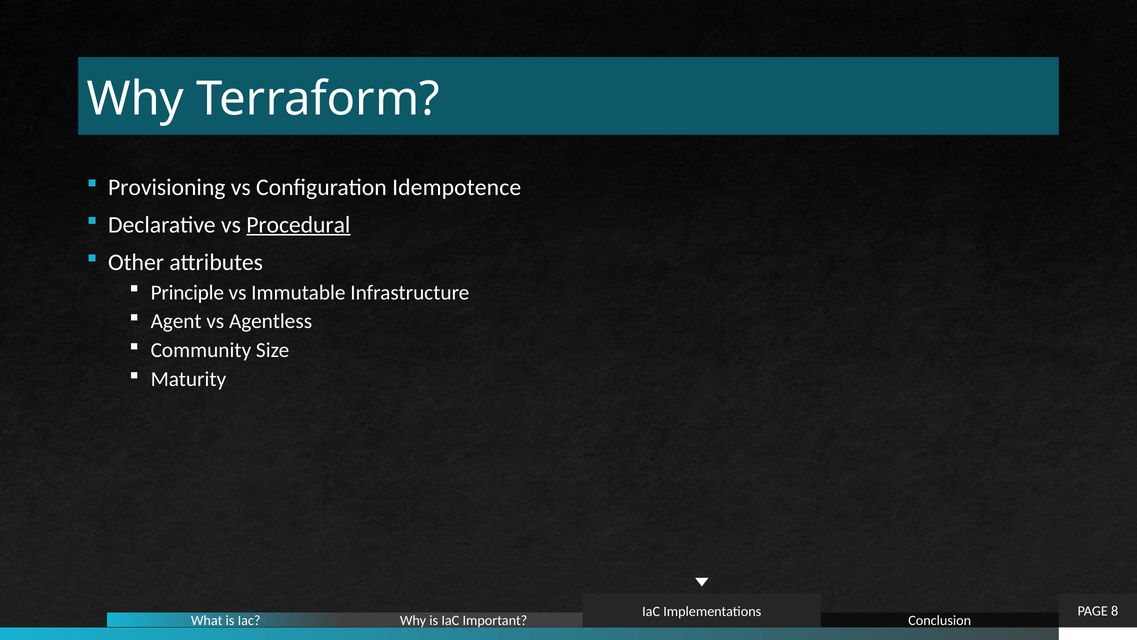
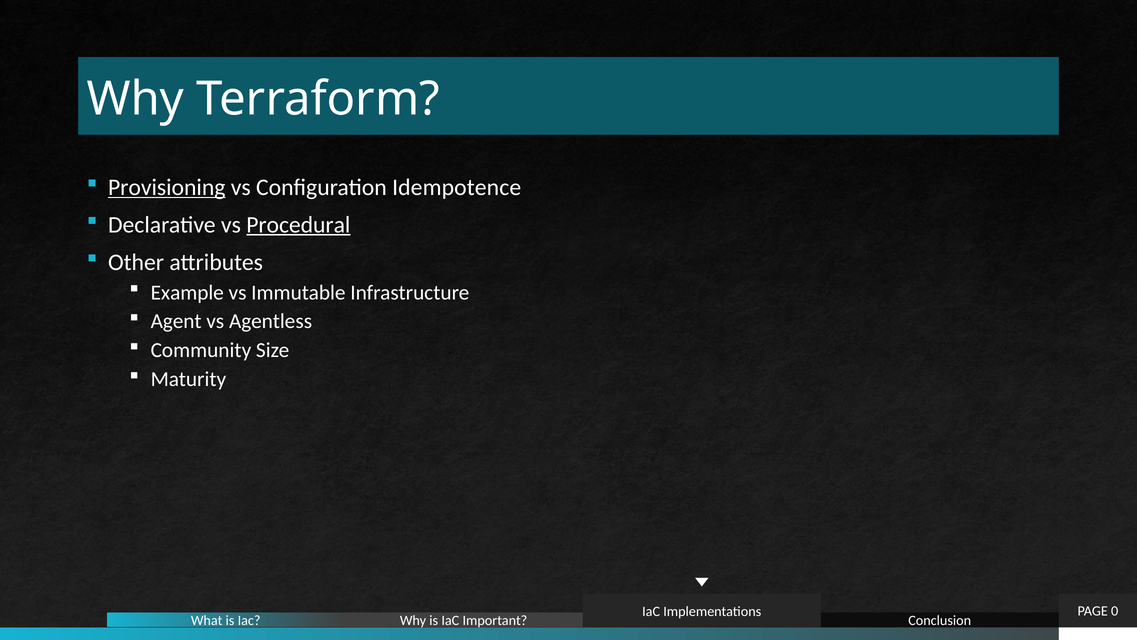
Provisioning underline: none -> present
Principle: Principle -> Example
8: 8 -> 0
